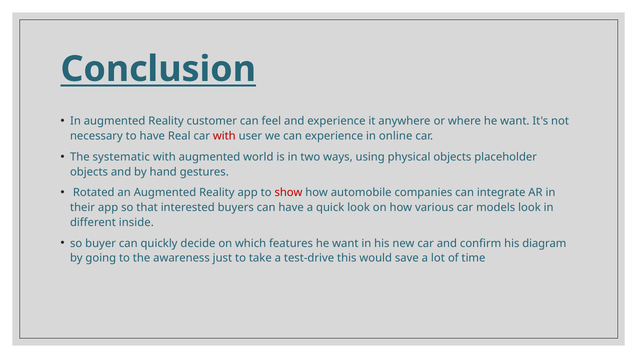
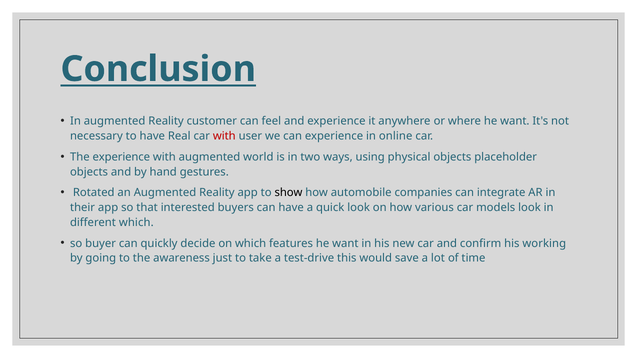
The systematic: systematic -> experience
show colour: red -> black
different inside: inside -> which
diagram: diagram -> working
